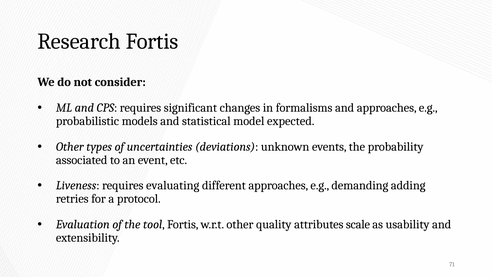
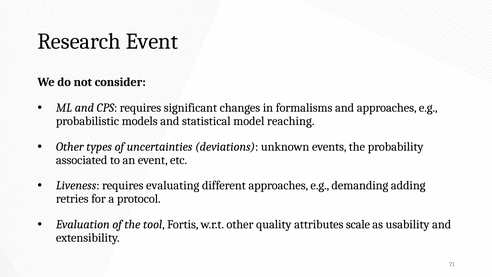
Research Fortis: Fortis -> Event
expected: expected -> reaching
